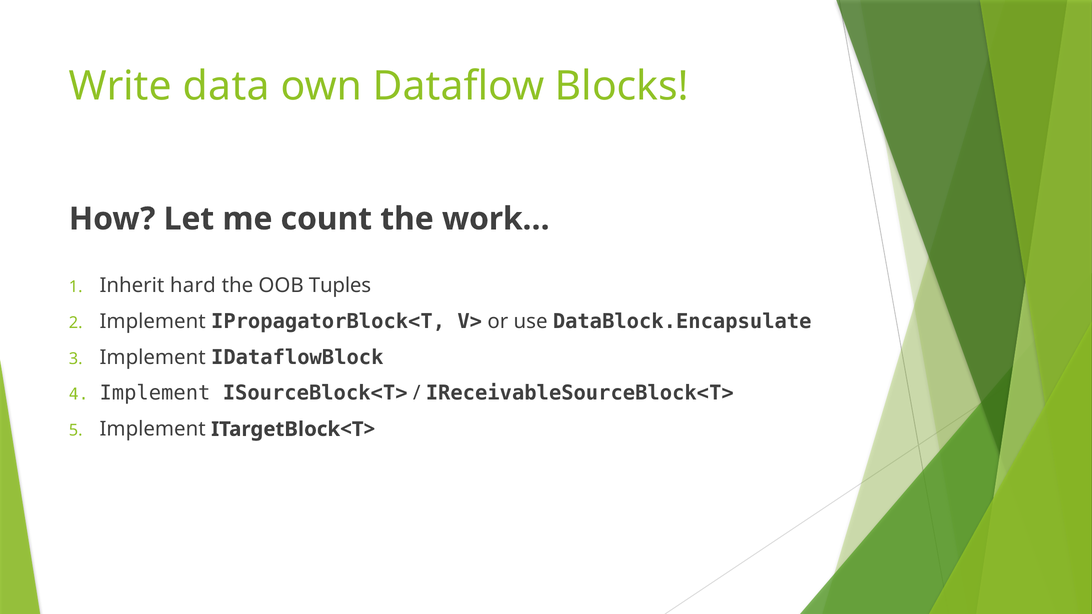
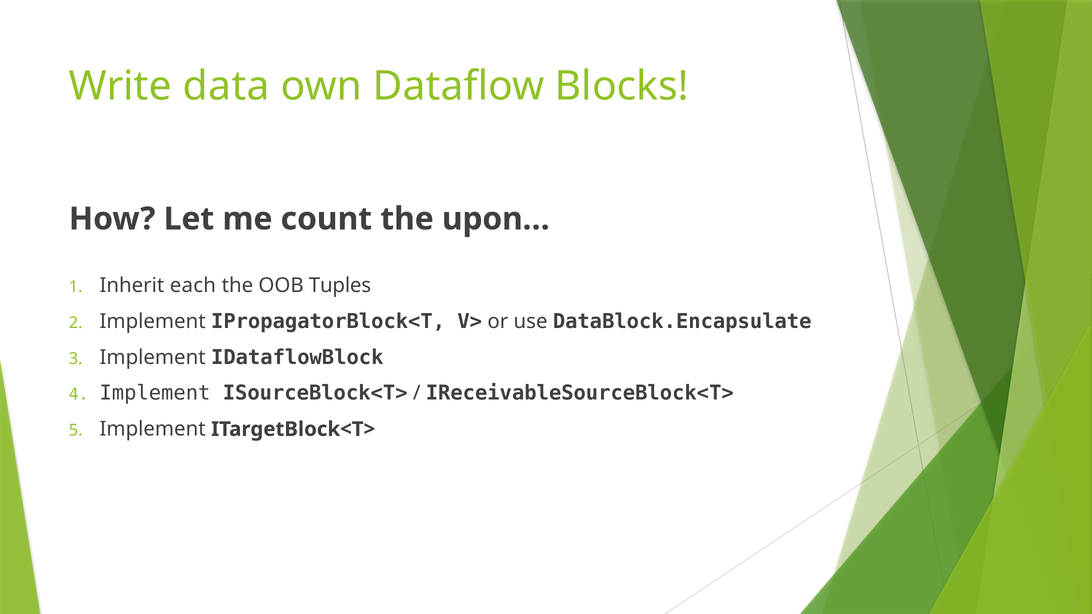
work…: work… -> upon…
hard: hard -> each
